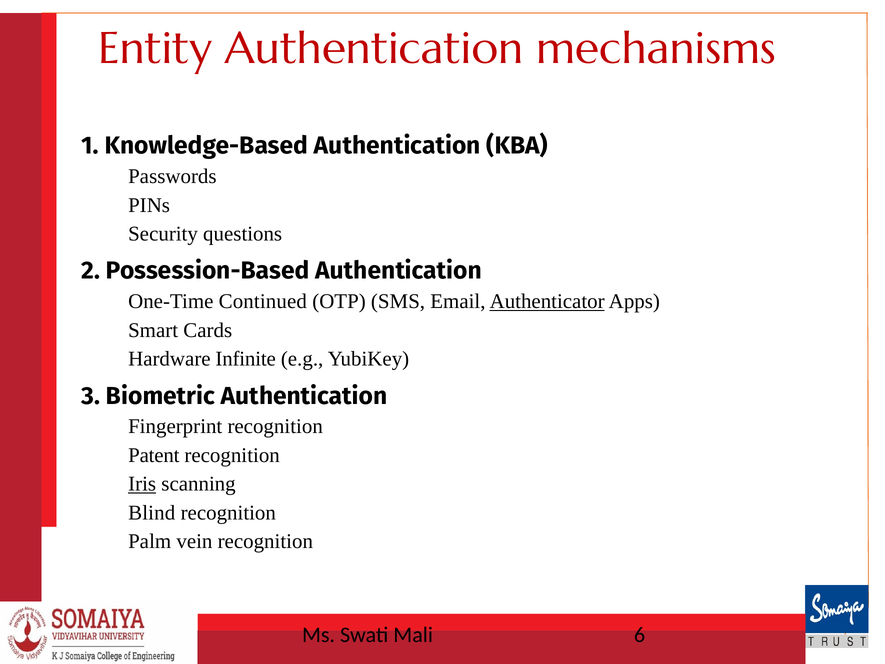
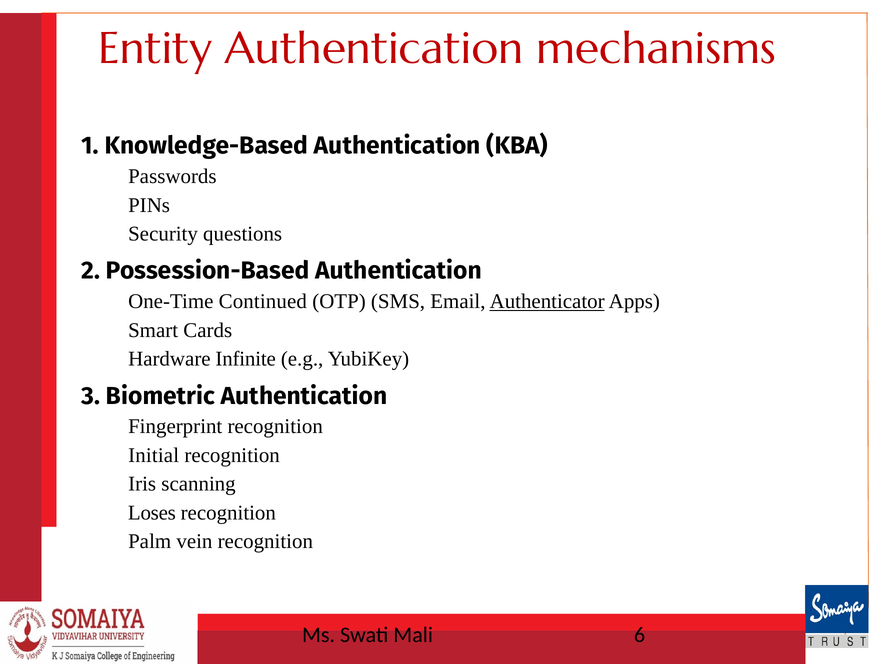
Patent: Patent -> Initial
Iris underline: present -> none
Blind: Blind -> Loses
